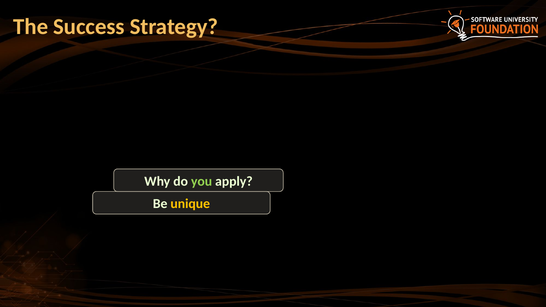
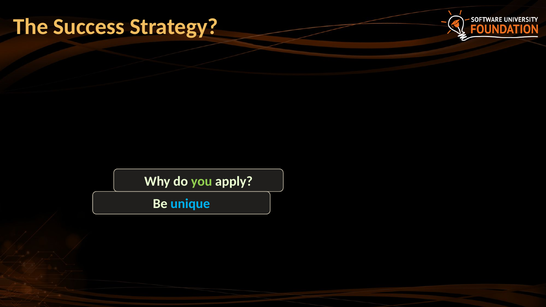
unique colour: yellow -> light blue
